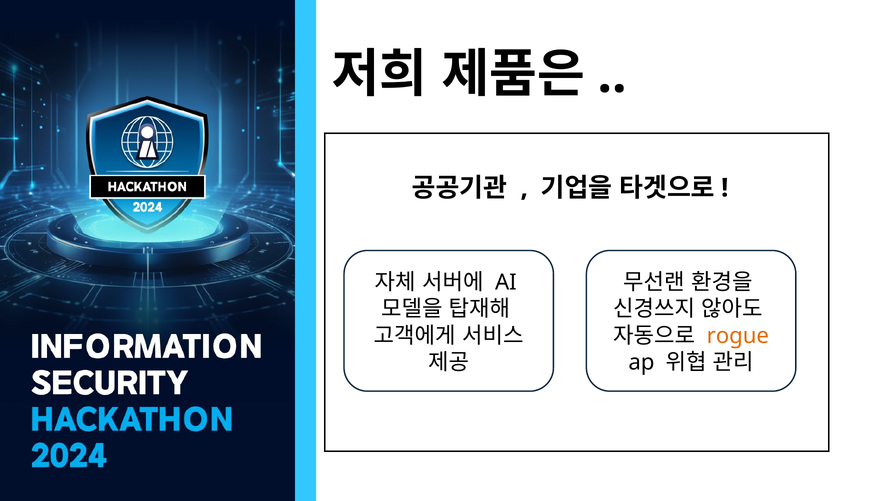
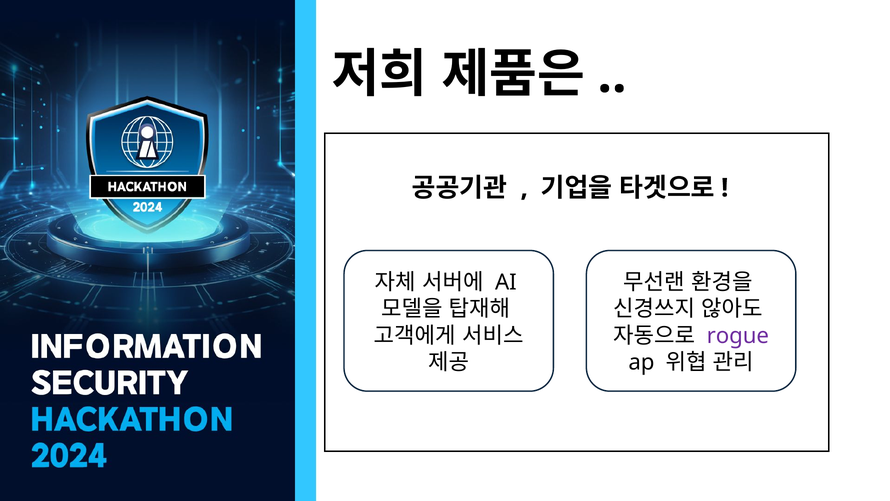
rogue colour: orange -> purple
